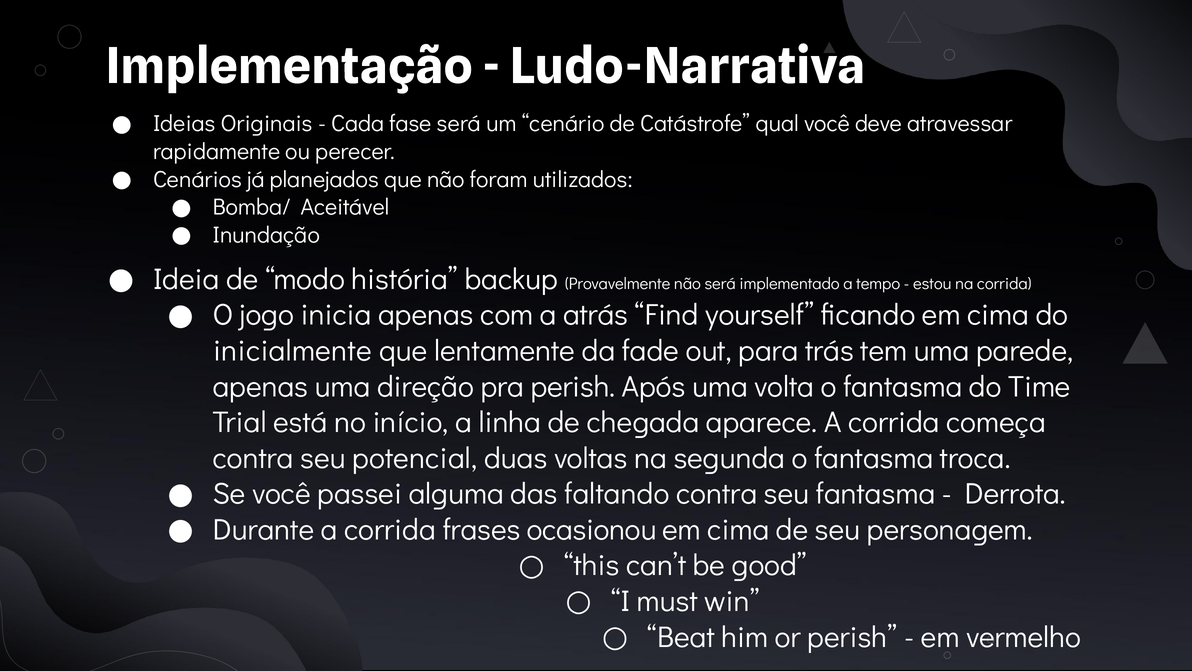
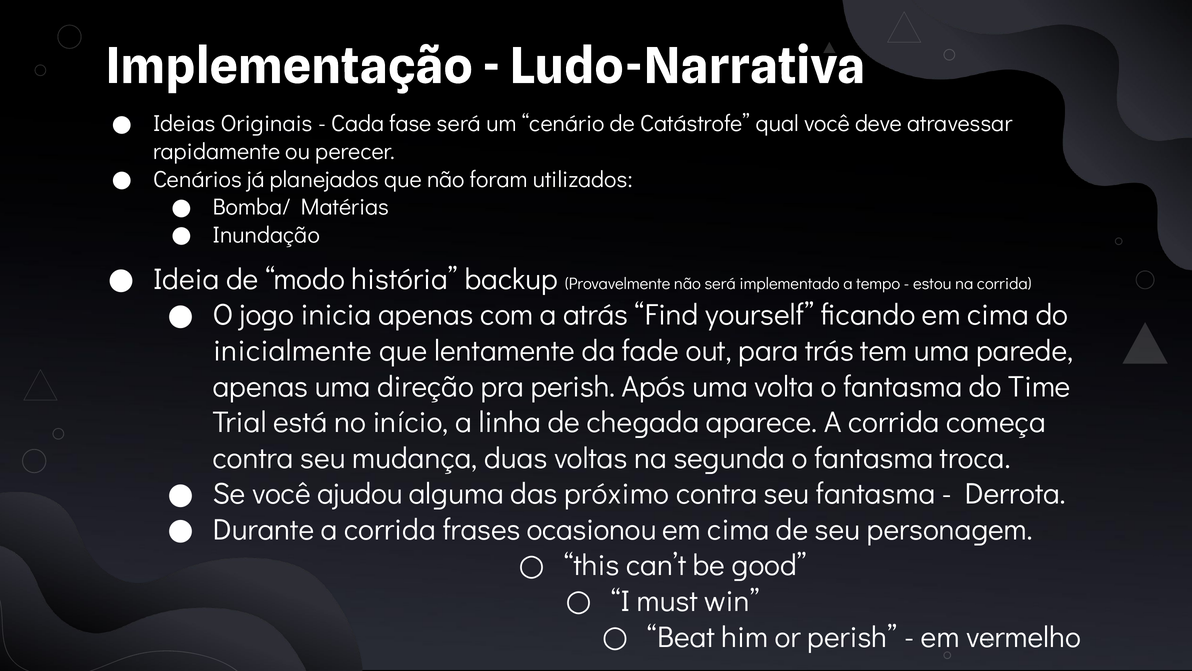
Aceitável: Aceitável -> Matérias
potencial: potencial -> mudança
passei: passei -> ajudou
faltando: faltando -> próximo
